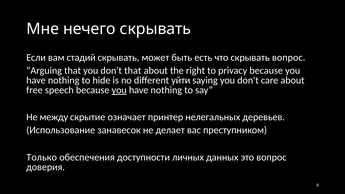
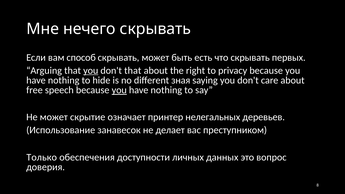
стадий: стадий -> способ
скрывать вопрос: вопрос -> первых
you at (91, 70) underline: none -> present
уйти: уйти -> зная
Не между: между -> может
